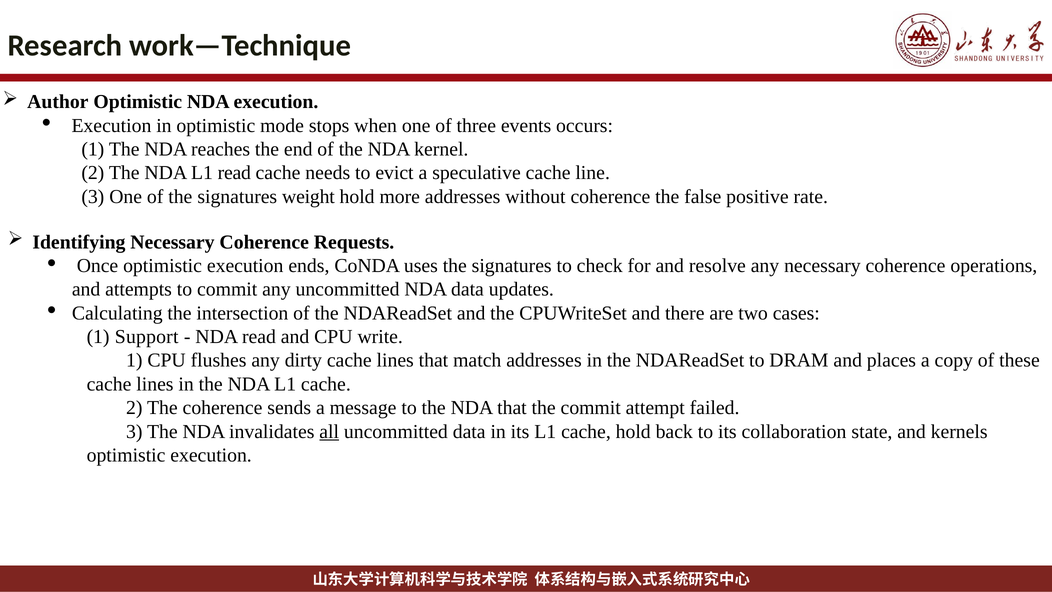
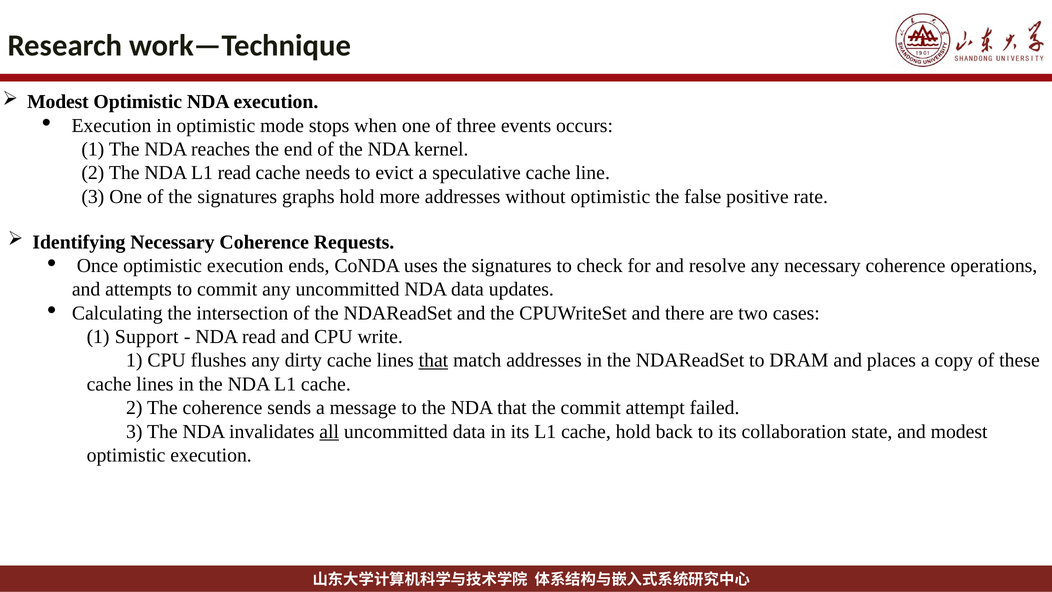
Author at (58, 102): Author -> Modest
weight: weight -> graphs
without coherence: coherence -> optimistic
that at (433, 360) underline: none -> present
and kernels: kernels -> modest
